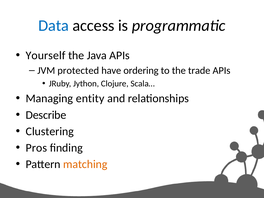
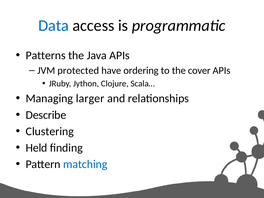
Yourself: Yourself -> Patterns
trade: trade -> cover
entity: entity -> larger
Pros: Pros -> Held
matching colour: orange -> blue
